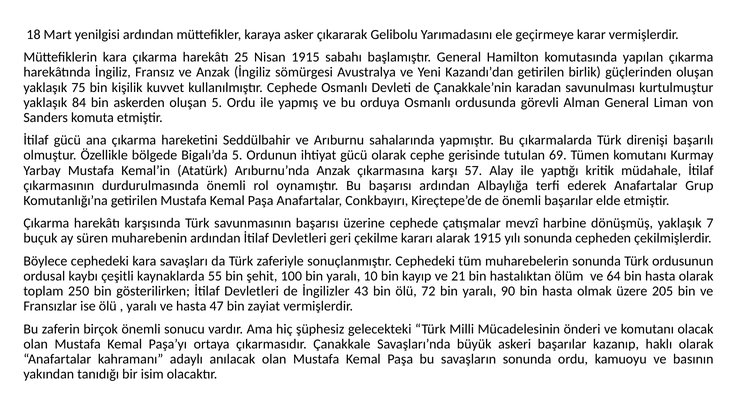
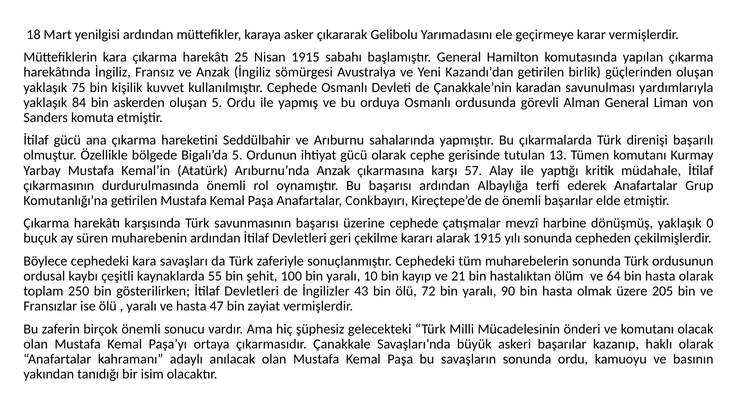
kurtulmuştur: kurtulmuştur -> yardımlarıyla
69: 69 -> 13
7: 7 -> 0
